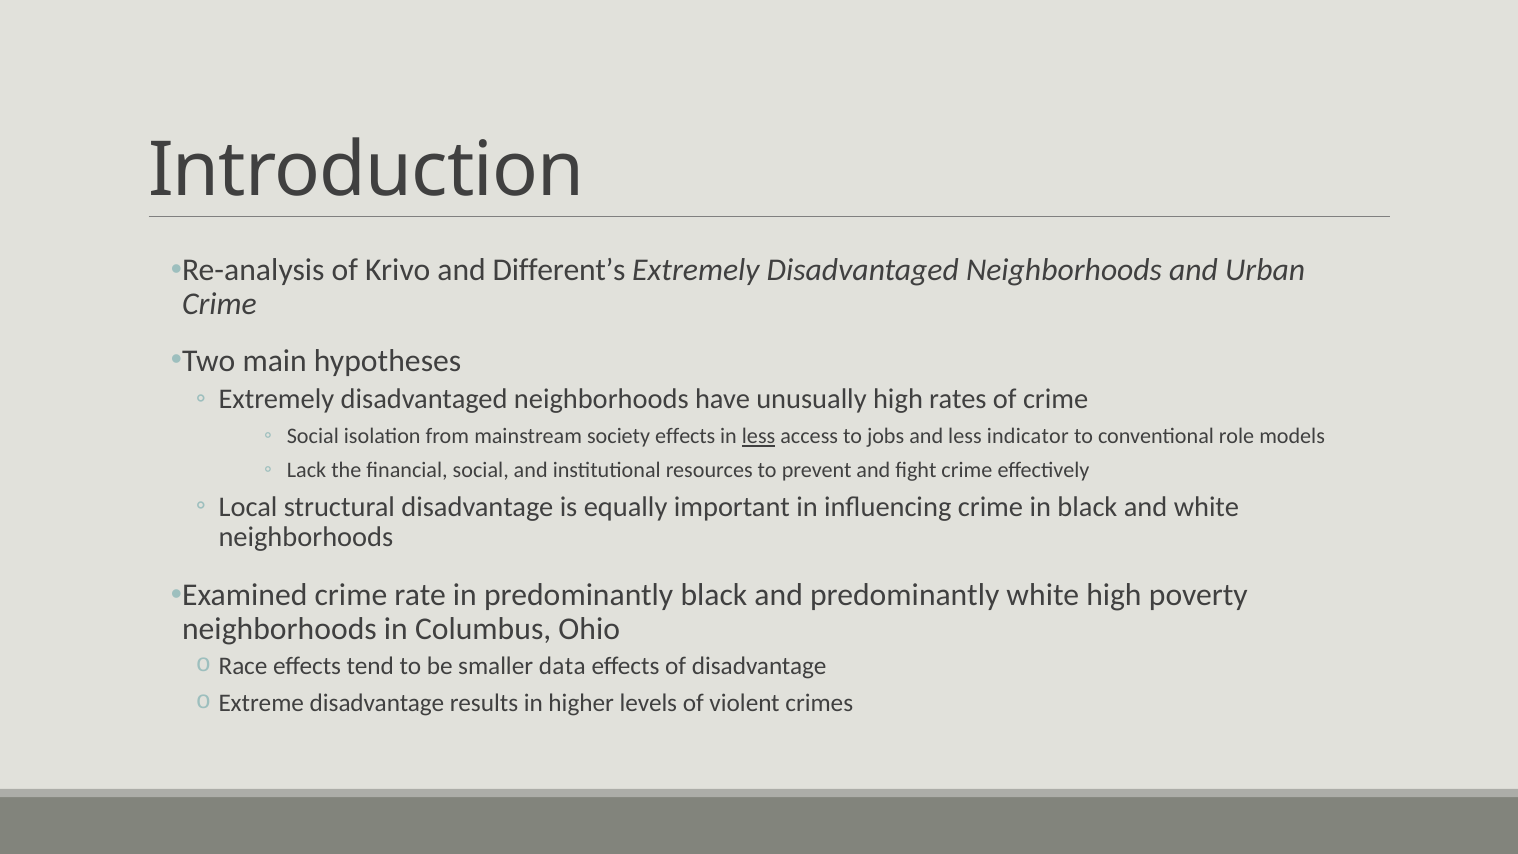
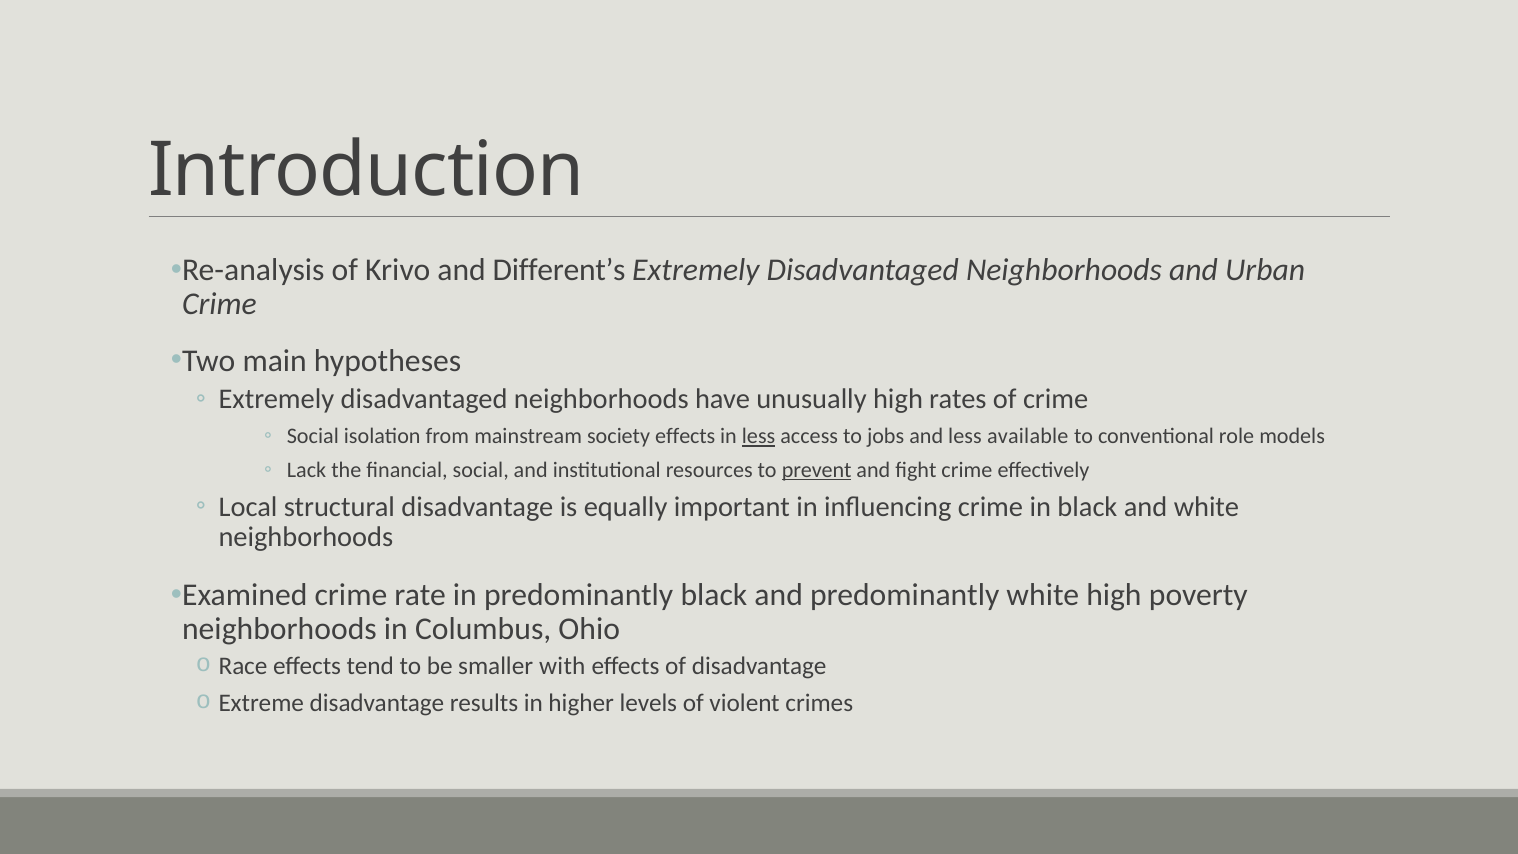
indicator: indicator -> available
prevent underline: none -> present
data: data -> with
